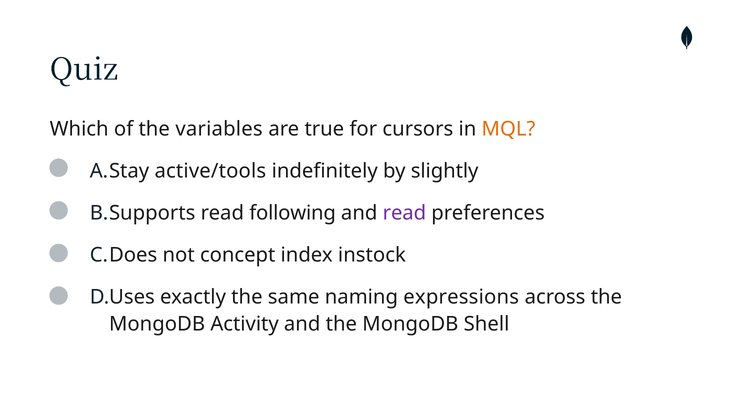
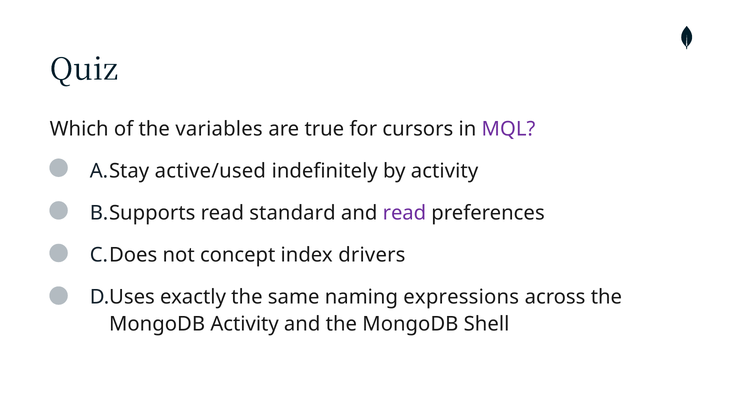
MQL colour: orange -> purple
active/tools: active/tools -> active/used
by slightly: slightly -> activity
following: following -> standard
instock: instock -> drivers
